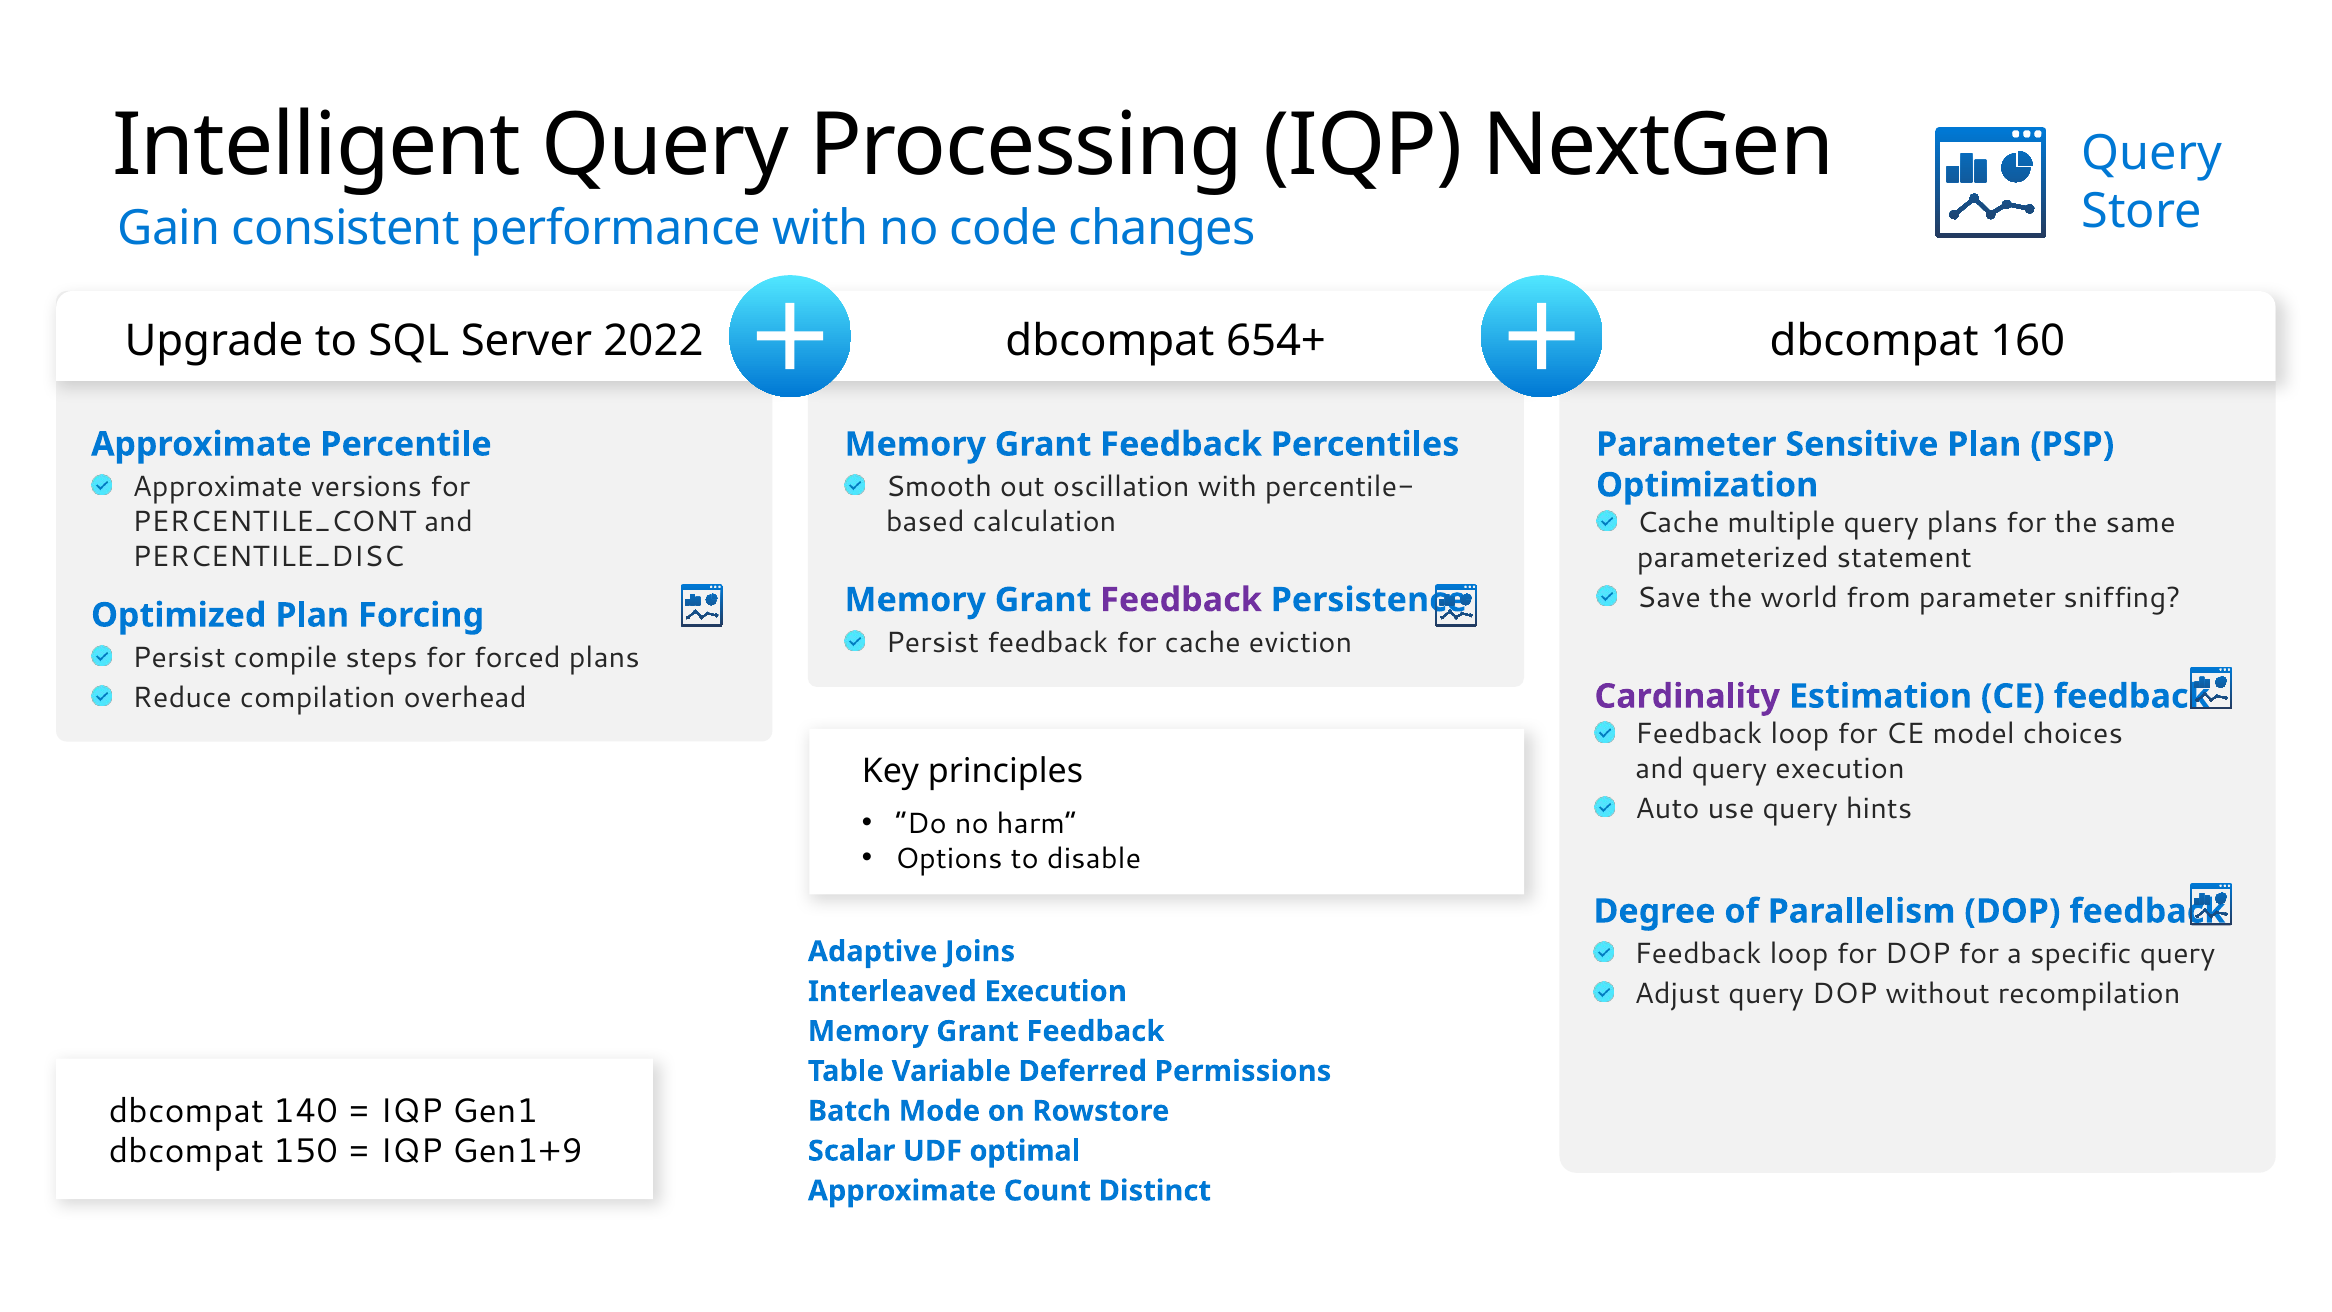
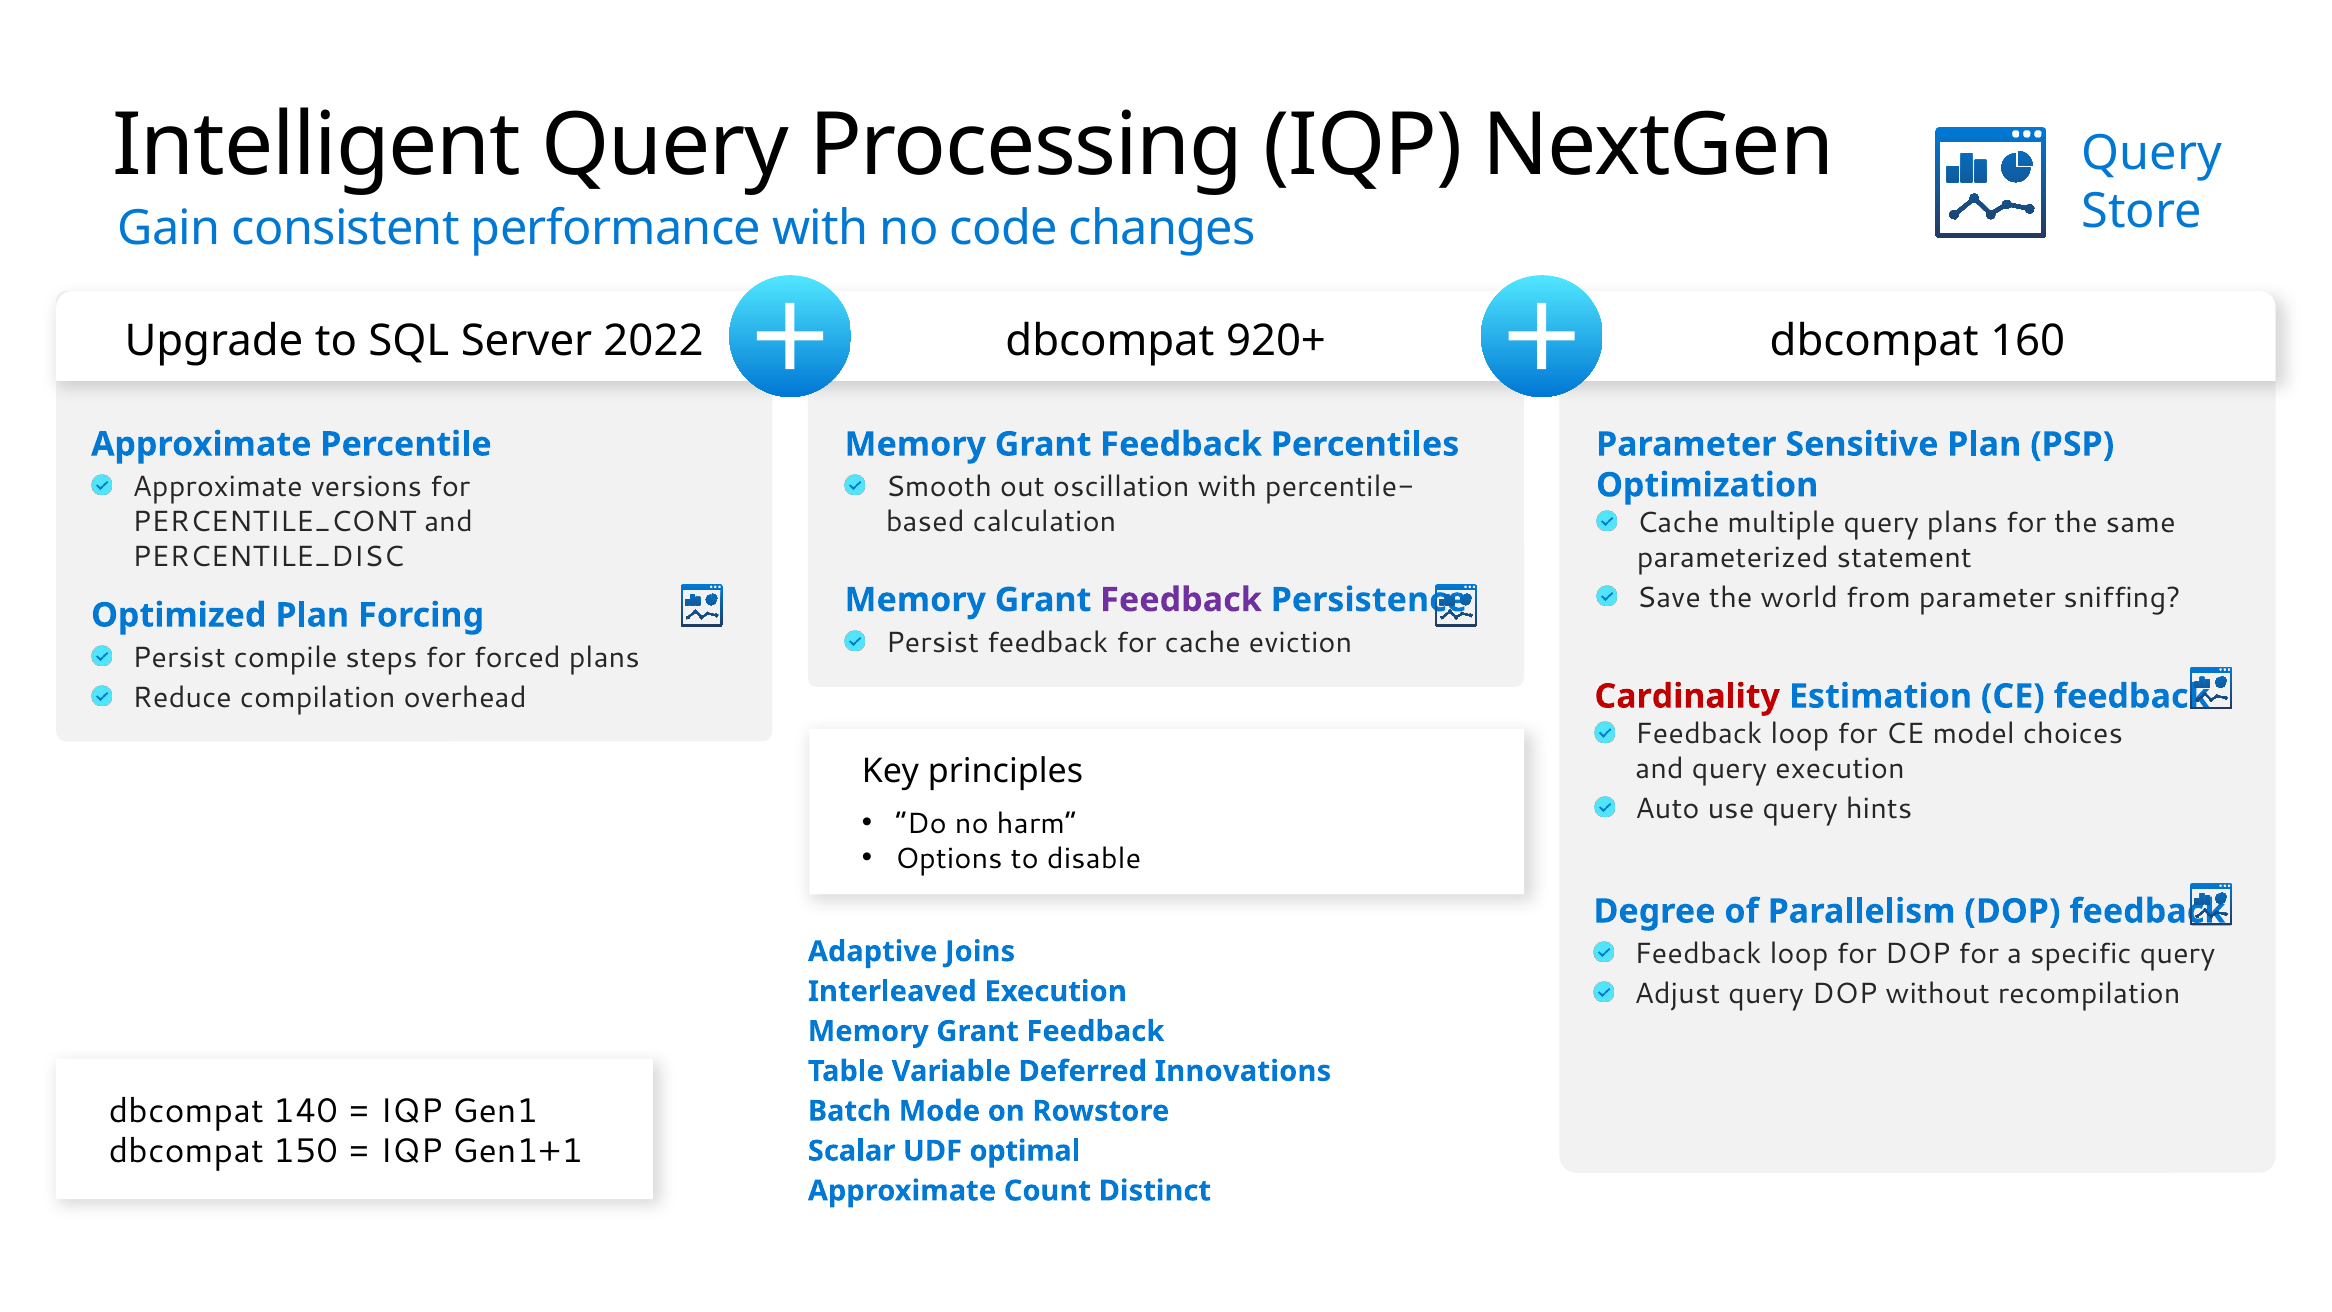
654+: 654+ -> 920+
Cardinality colour: purple -> red
Permissions: Permissions -> Innovations
Gen1+9: Gen1+9 -> Gen1+1
